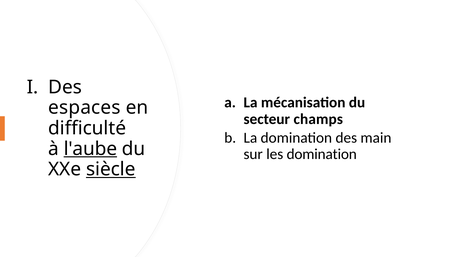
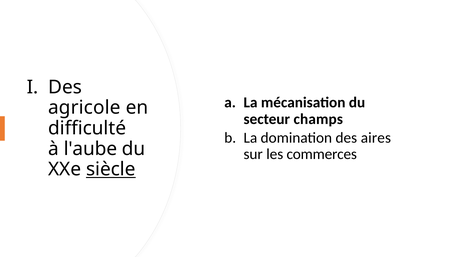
espaces: espaces -> agricole
main: main -> aires
l'aube underline: present -> none
les domination: domination -> commerces
